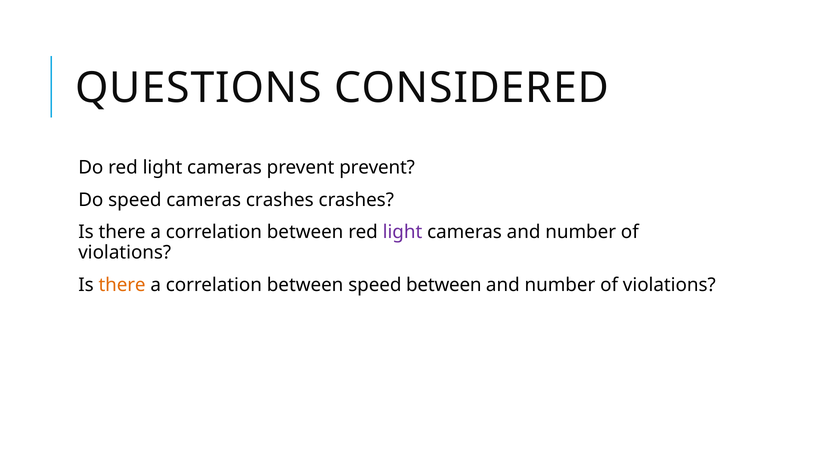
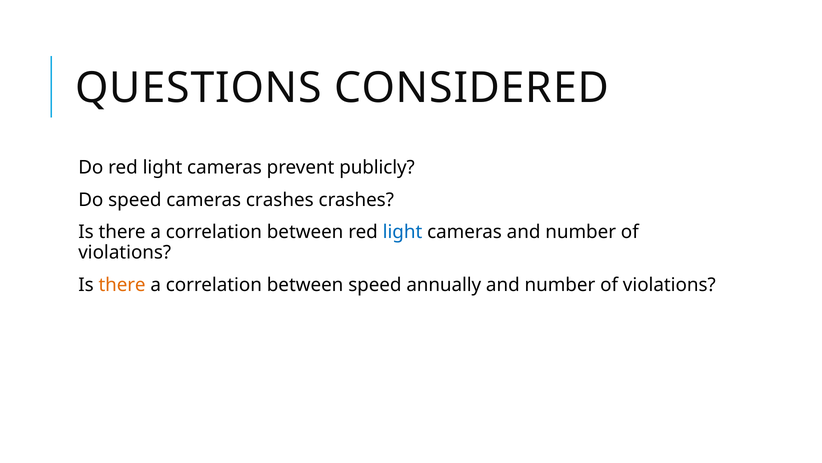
prevent prevent: prevent -> publicly
light at (403, 232) colour: purple -> blue
speed between: between -> annually
